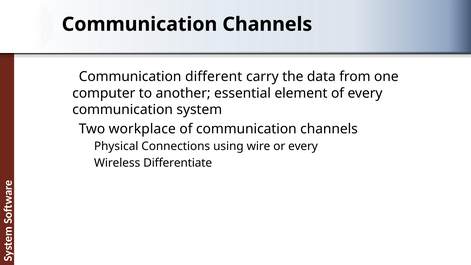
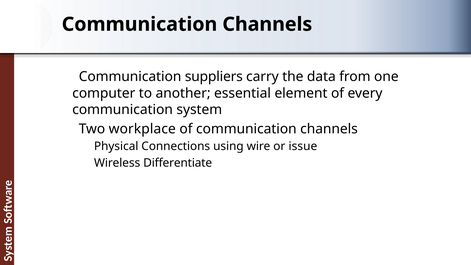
different: different -> suppliers
or every: every -> issue
